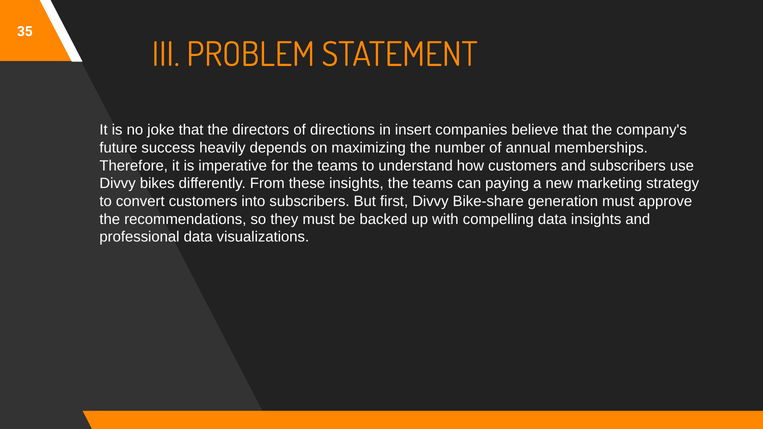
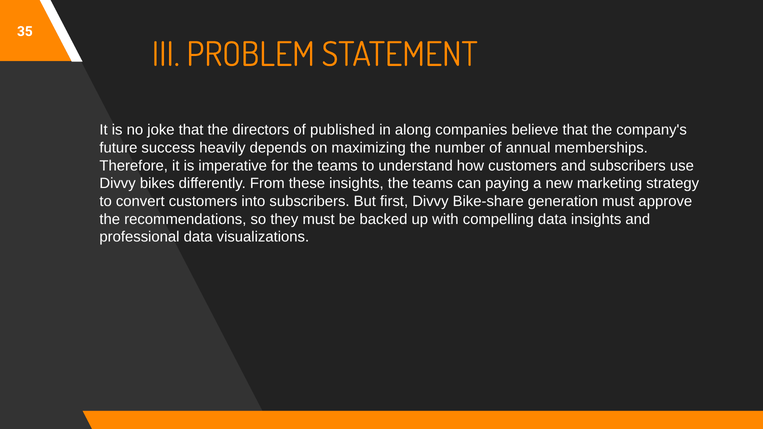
directions: directions -> published
insert: insert -> along
